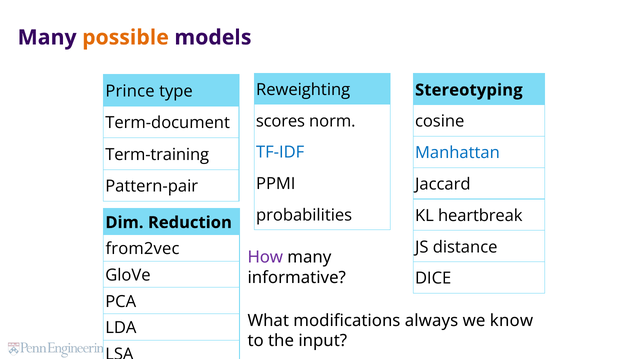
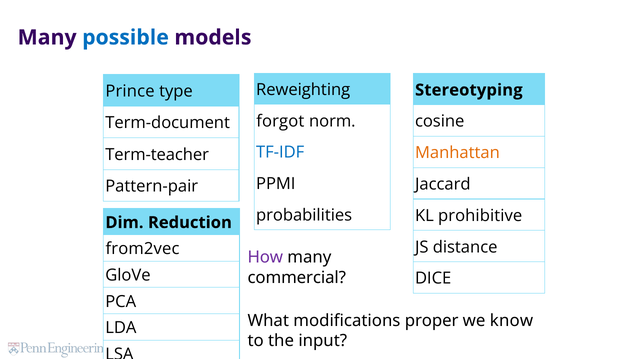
possible colour: orange -> blue
scores: scores -> forgot
Manhattan colour: blue -> orange
Term-training: Term-training -> Term-teacher
heartbreak: heartbreak -> prohibitive
informative: informative -> commercial
always: always -> proper
